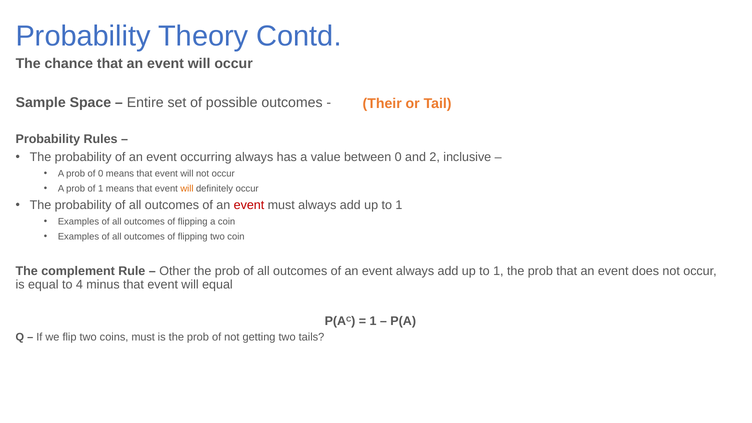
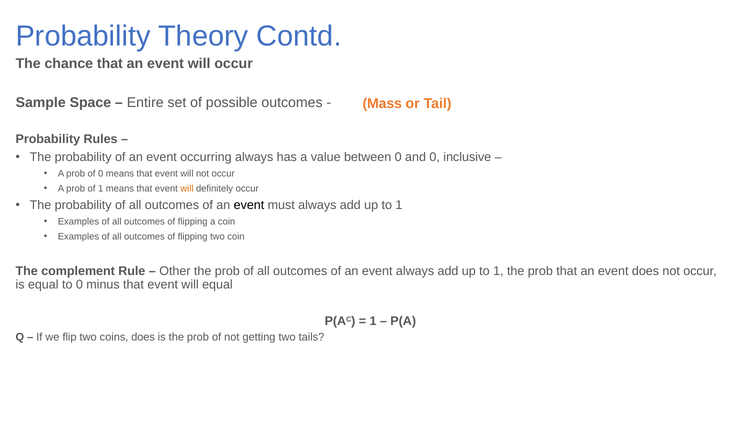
Their: Their -> Mass
and 2: 2 -> 0
event at (249, 205) colour: red -> black
to 4: 4 -> 0
coins must: must -> does
